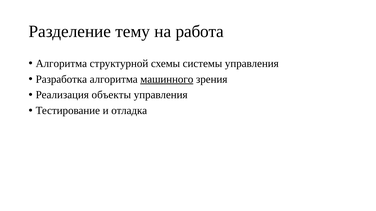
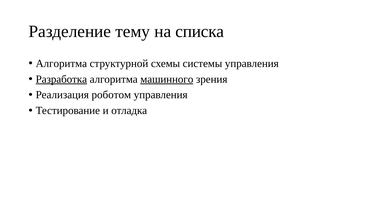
работа: работа -> списка
Разработка underline: none -> present
объекты: объекты -> роботом
